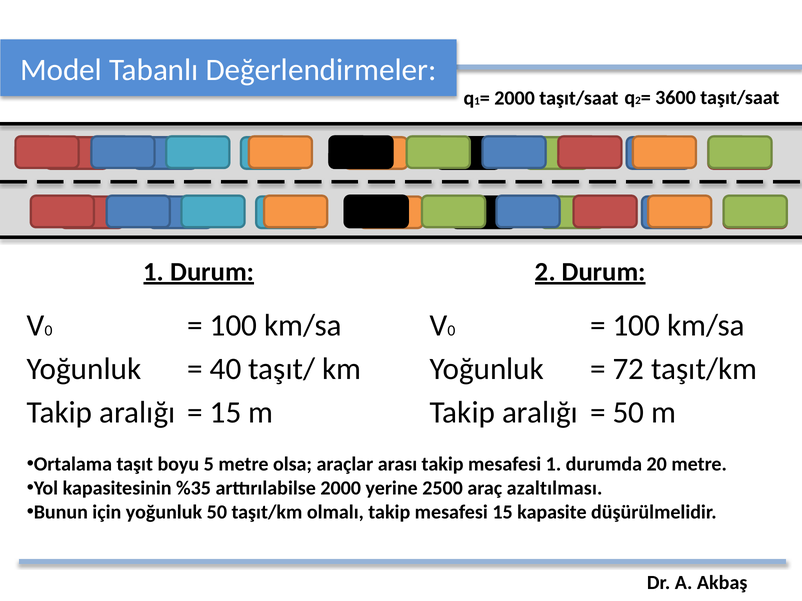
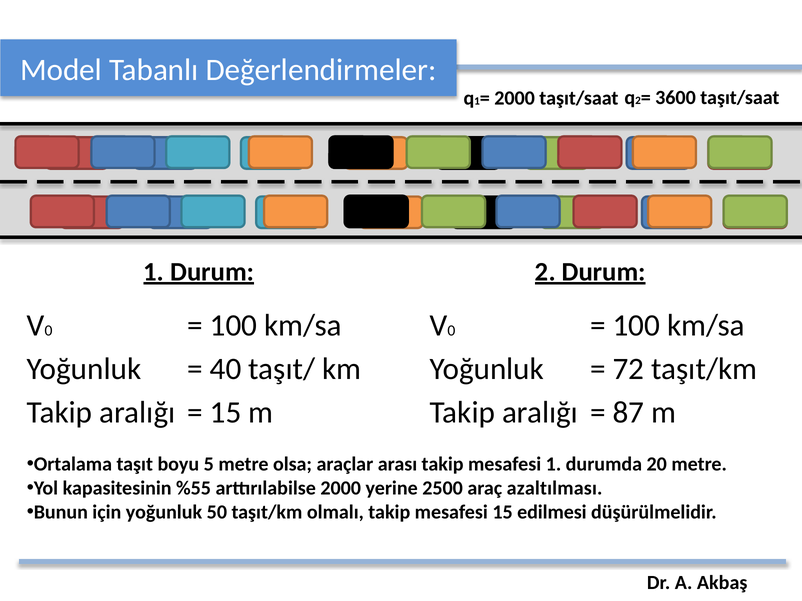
50 at (628, 413): 50 -> 87
%35: %35 -> %55
kapasite: kapasite -> edilmesi
